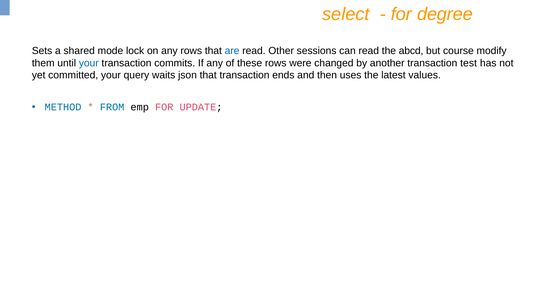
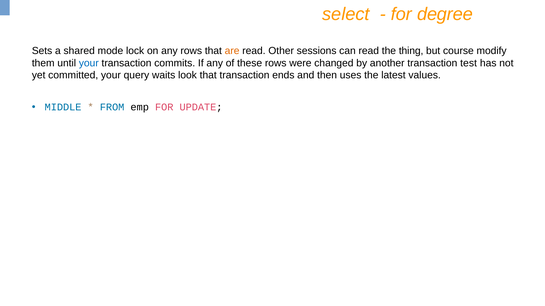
are colour: blue -> orange
abcd: abcd -> thing
json: json -> look
METHOD: METHOD -> MIDDLE
